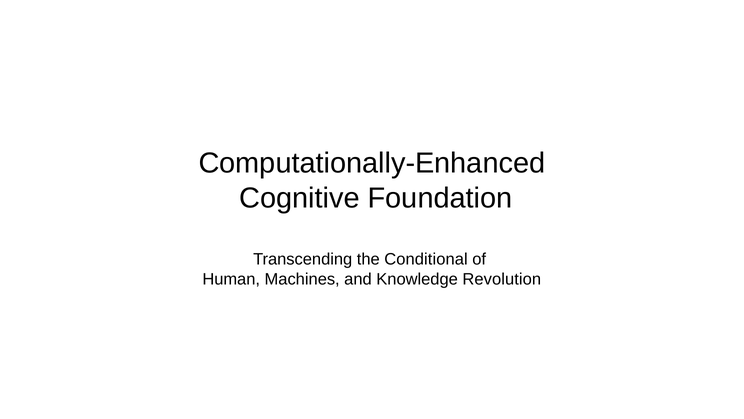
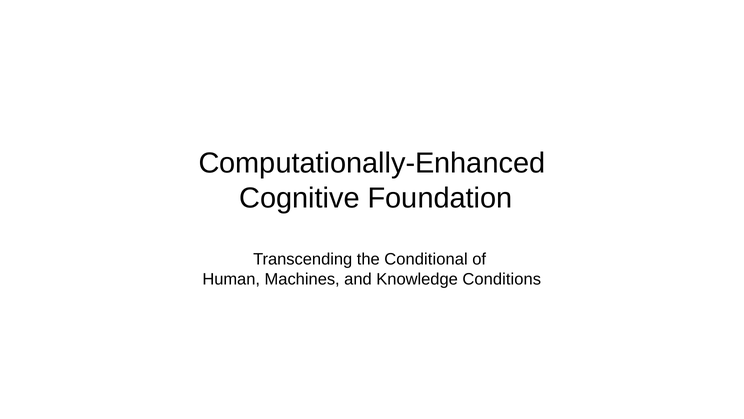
Revolution: Revolution -> Conditions
